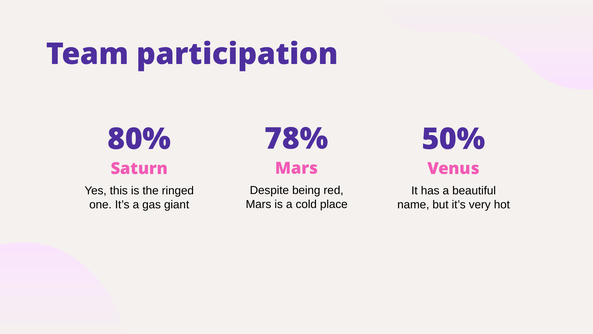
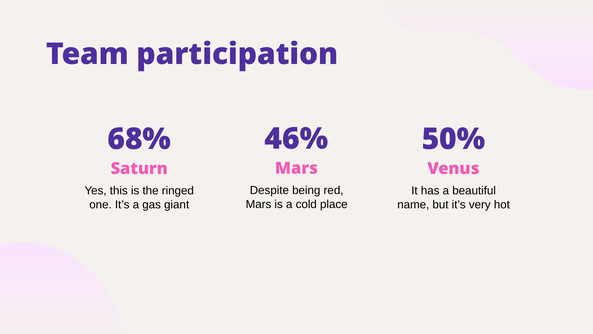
78%: 78% -> 46%
80%: 80% -> 68%
